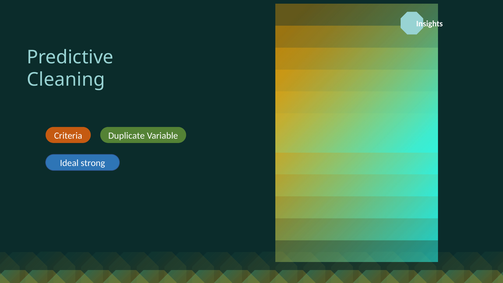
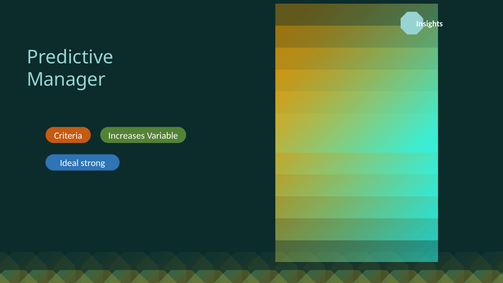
Cleaning: Cleaning -> Manager
Duplicate: Duplicate -> Increases
